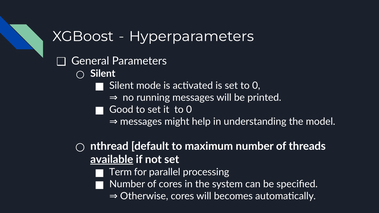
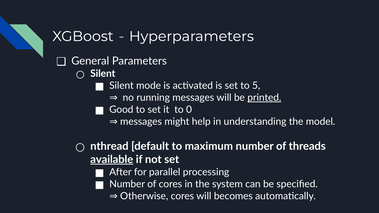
set to 0: 0 -> 5
printed underline: none -> present
Term: Term -> After
